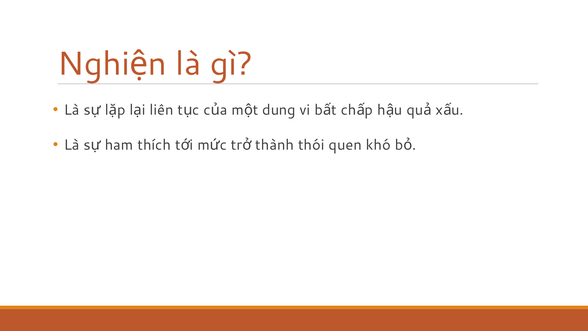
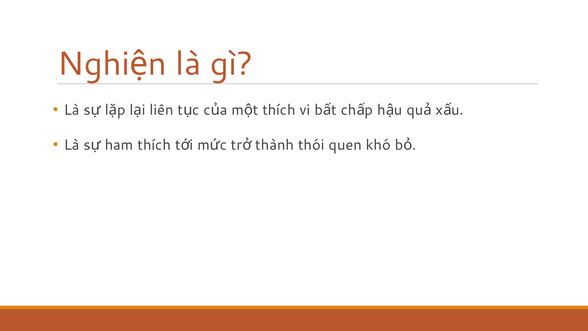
dung at (279, 110): dung -> thích
